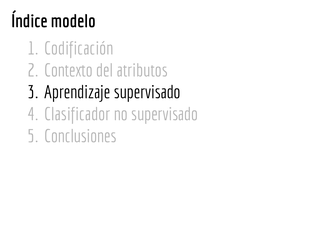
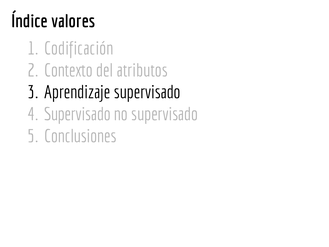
modelo: modelo -> valores
Clasificador at (77, 114): Clasificador -> Supervisado
